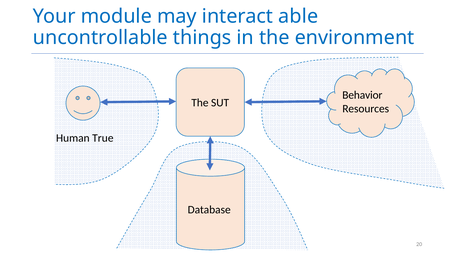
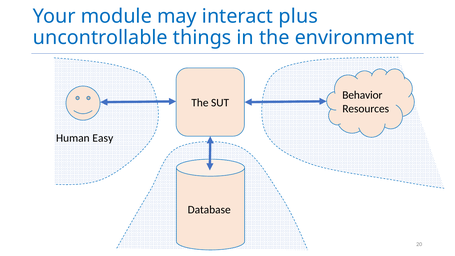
able: able -> plus
True: True -> Easy
